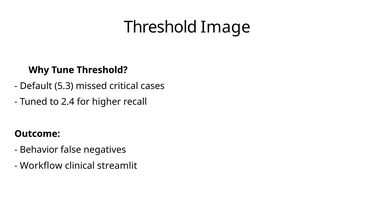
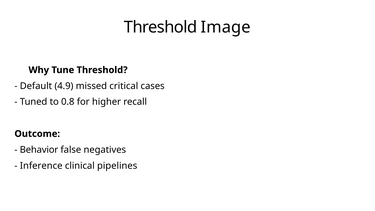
5.3: 5.3 -> 4.9
2.4: 2.4 -> 0.8
Workflow: Workflow -> Inference
streamlit: streamlit -> pipelines
